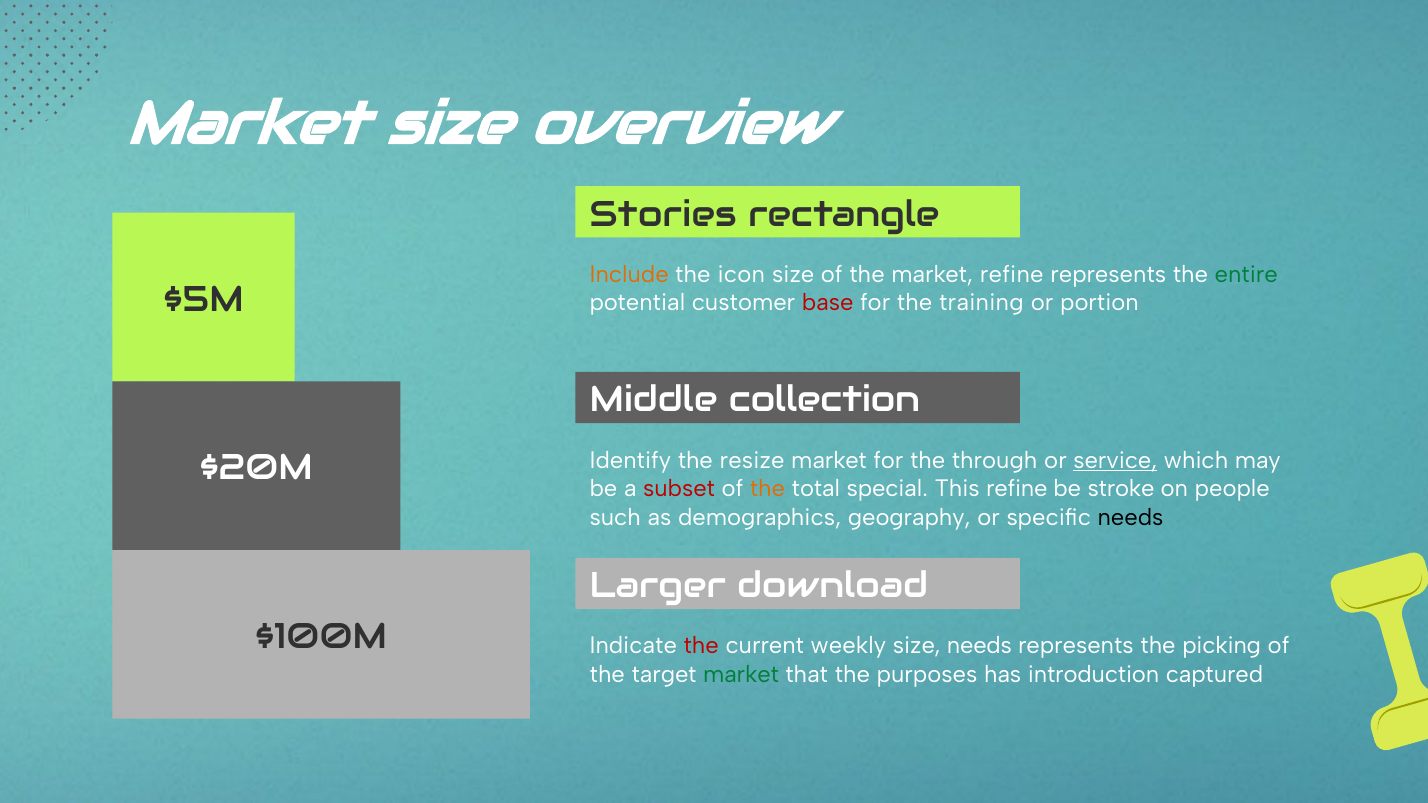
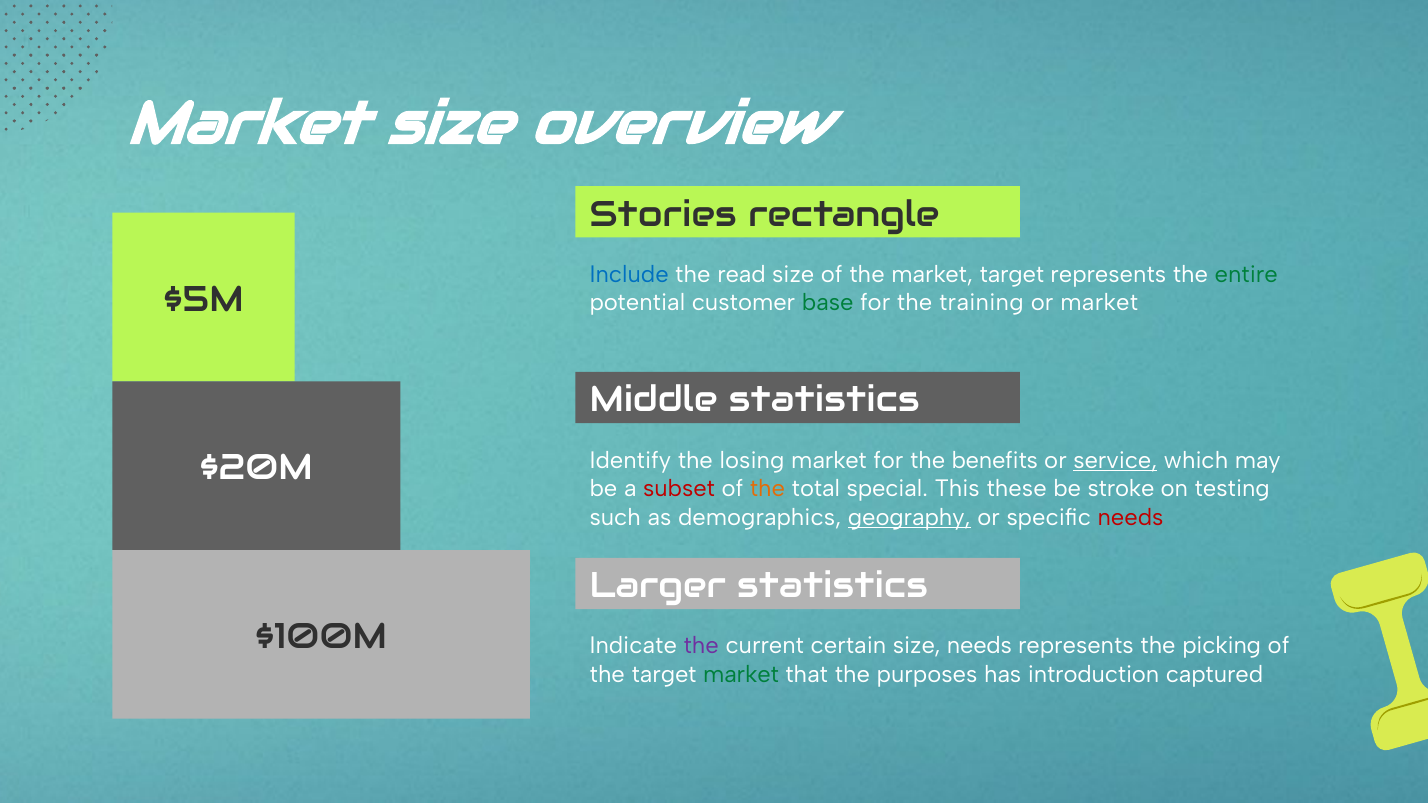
Include colour: orange -> blue
icon: icon -> read
market refine: refine -> target
base colour: red -> green
or portion: portion -> market
Middle collection: collection -> statistics
resize: resize -> losing
through: through -> benefits
This refine: refine -> these
people: people -> testing
geography underline: none -> present
needs at (1131, 517) colour: black -> red
Larger download: download -> statistics
the at (701, 646) colour: red -> purple
weekly: weekly -> certain
